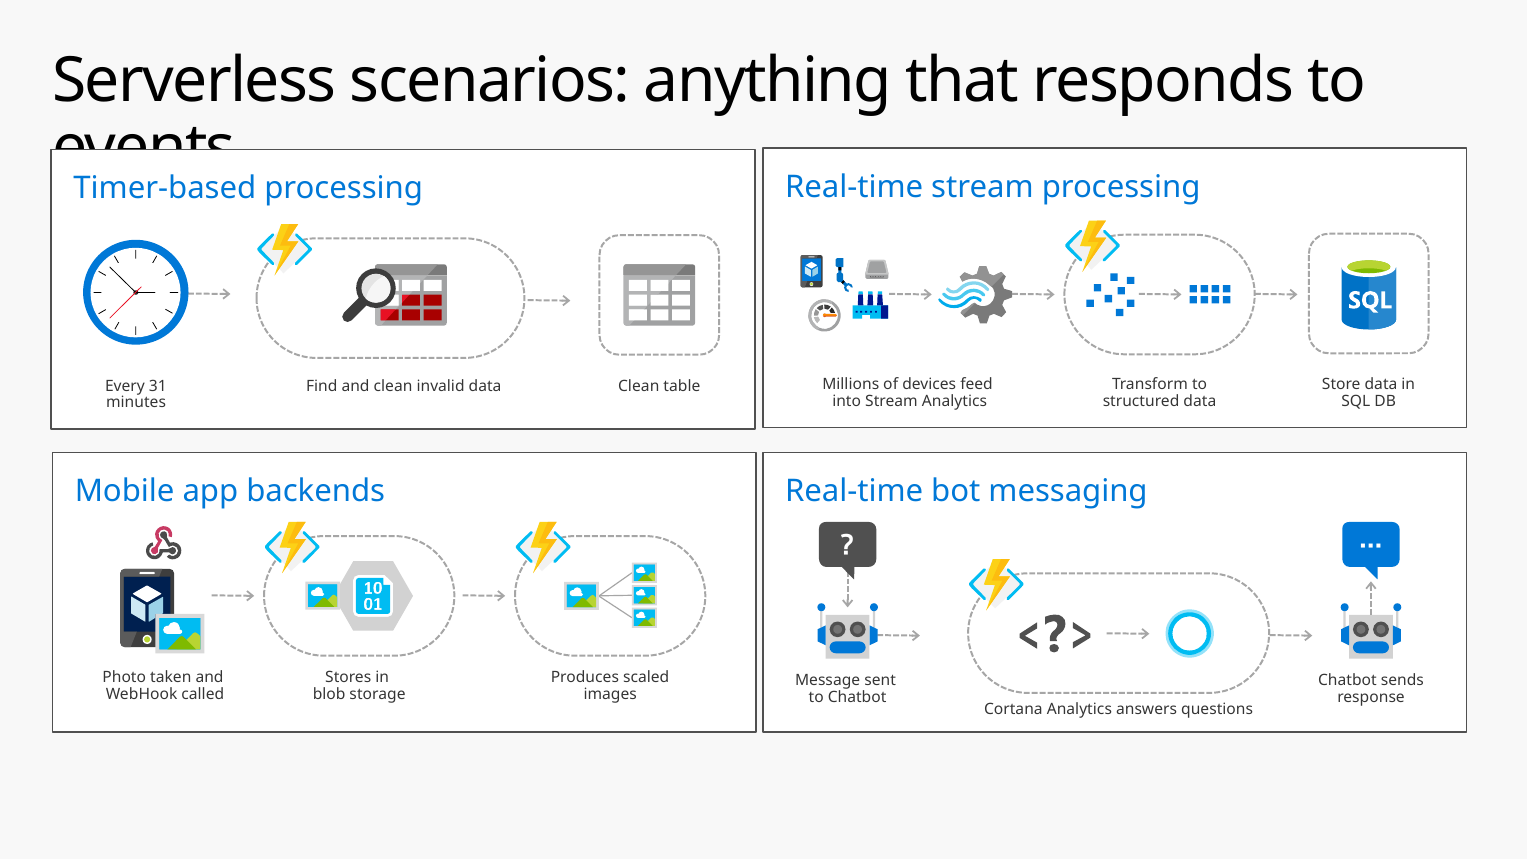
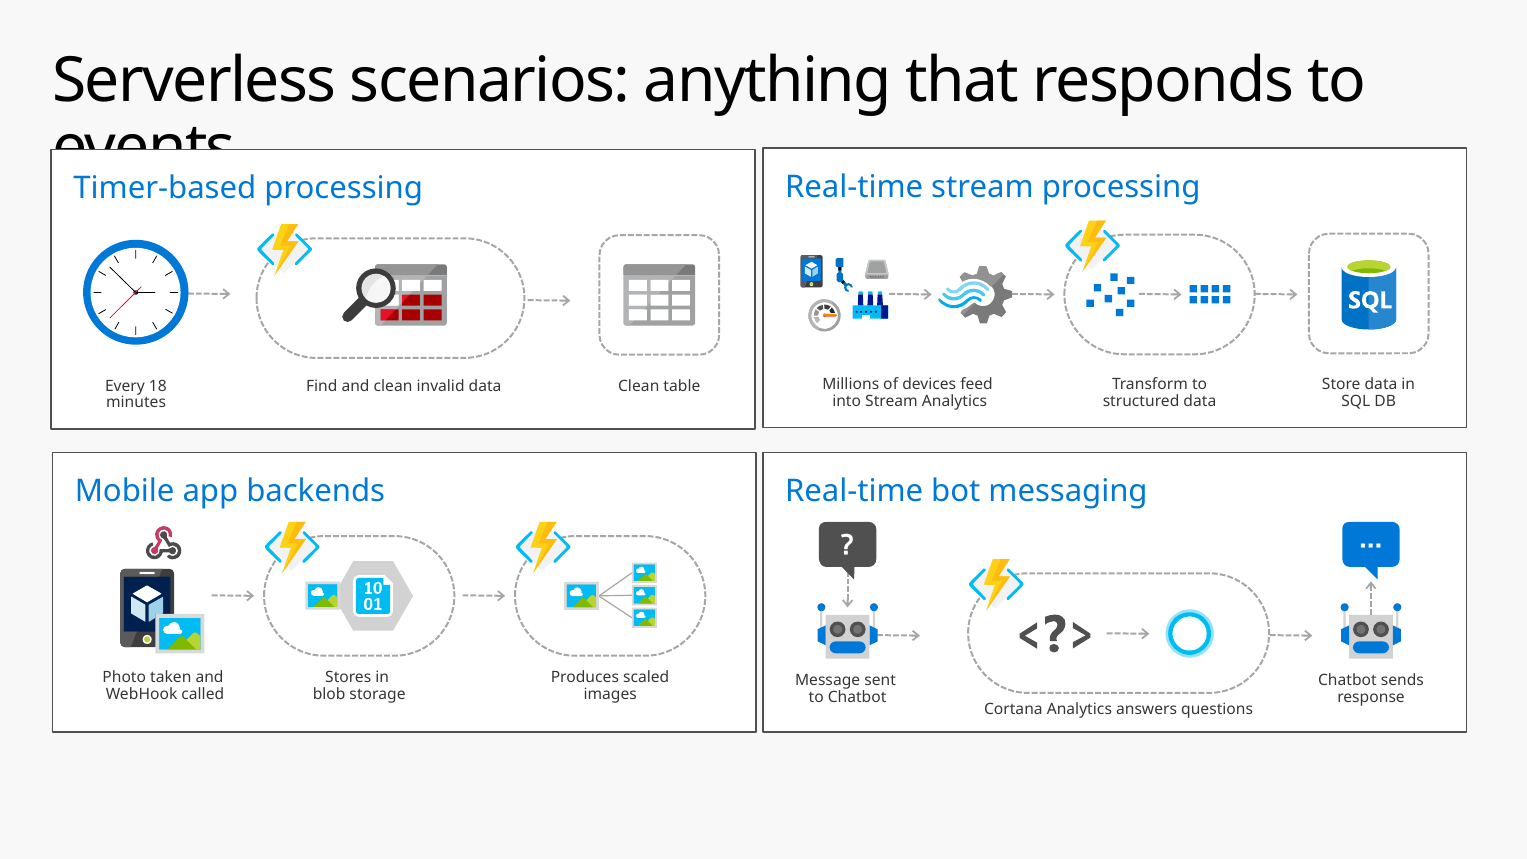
31: 31 -> 18
